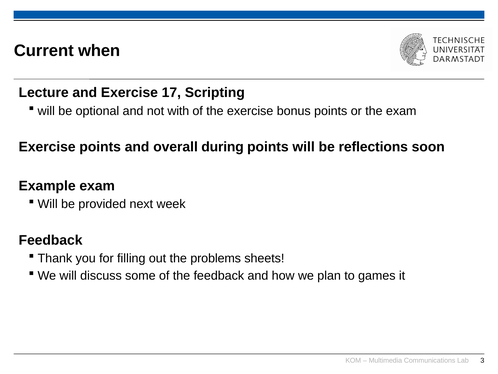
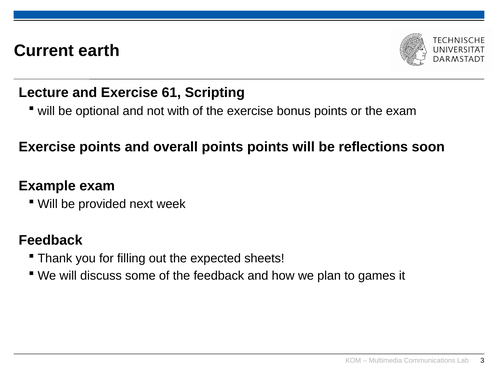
when: when -> earth
17: 17 -> 61
overall during: during -> points
problems: problems -> expected
